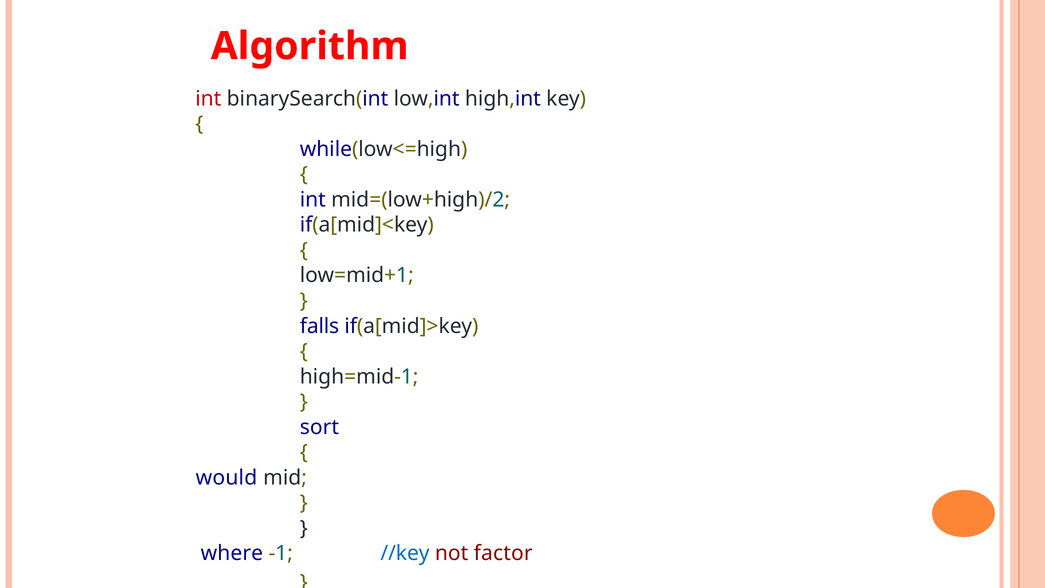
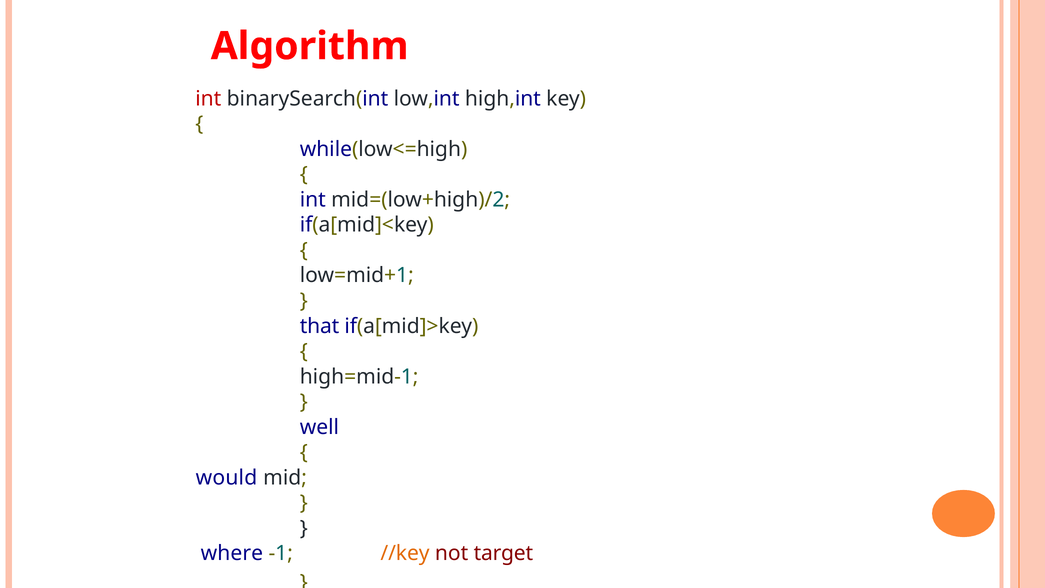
falls: falls -> that
sort: sort -> well
//key colour: blue -> orange
factor: factor -> target
